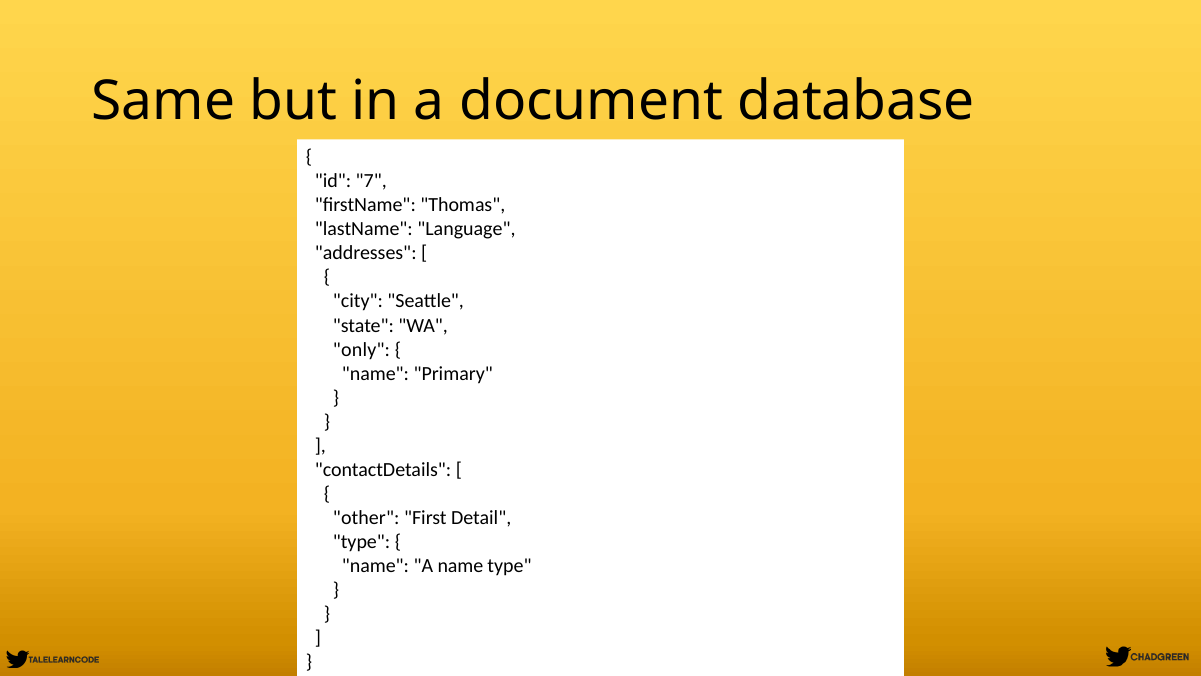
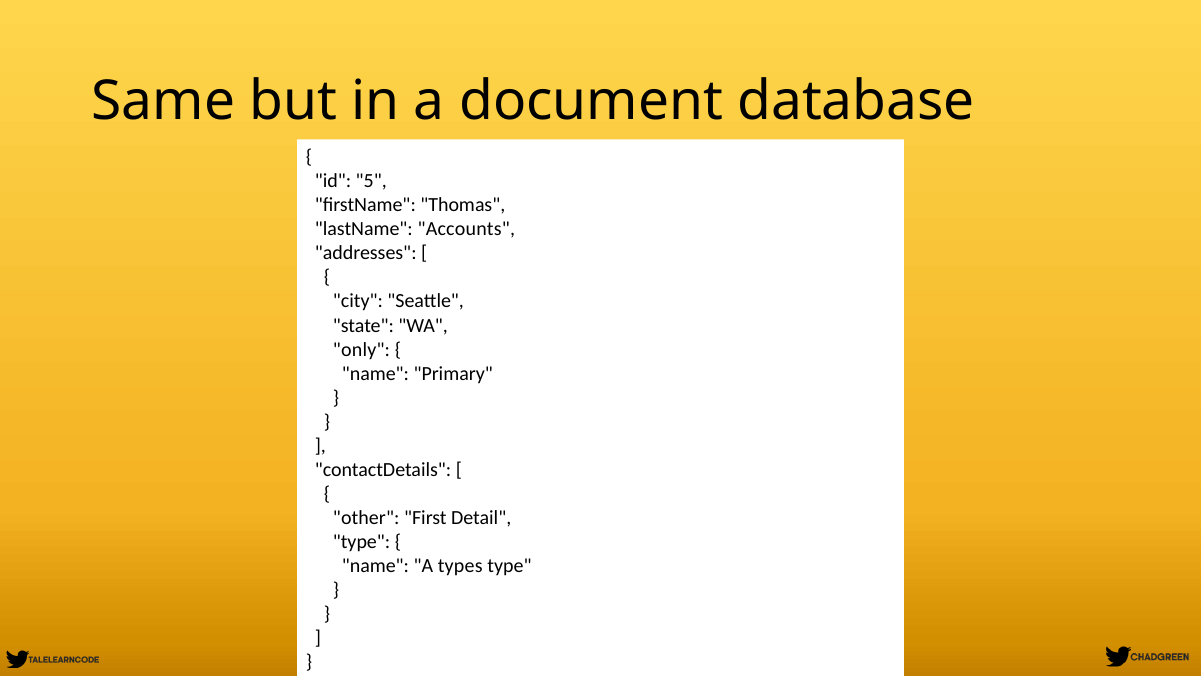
7: 7 -> 5
Language: Language -> Accounts
A name: name -> types
